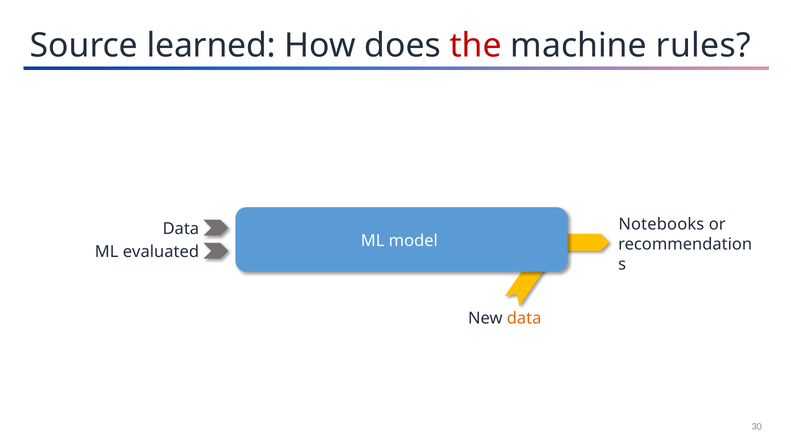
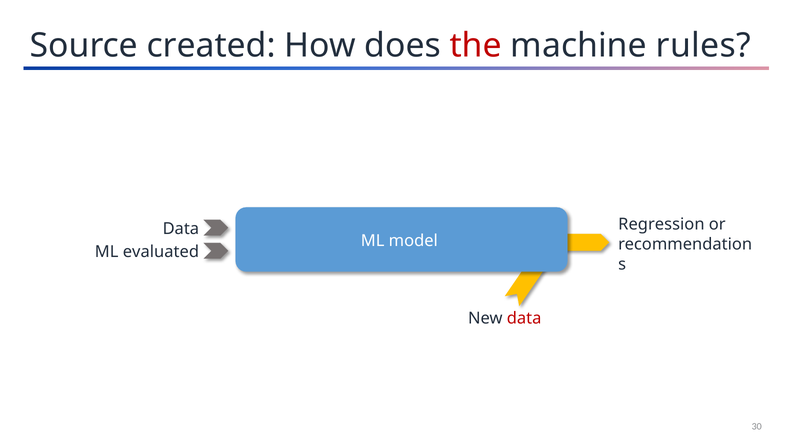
learned: learned -> created
Notebooks: Notebooks -> Regression
data at (524, 318) colour: orange -> red
